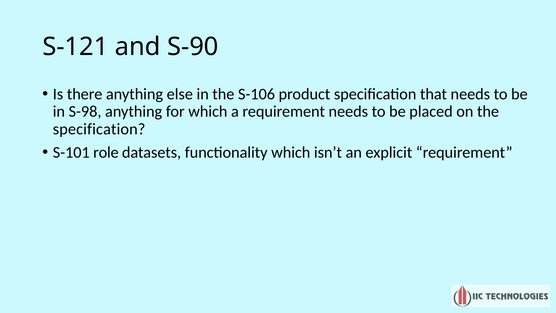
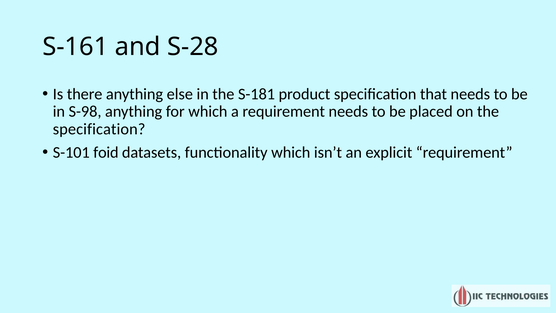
S-121: S-121 -> S-161
S-90: S-90 -> S-28
S-106: S-106 -> S-181
role: role -> foid
